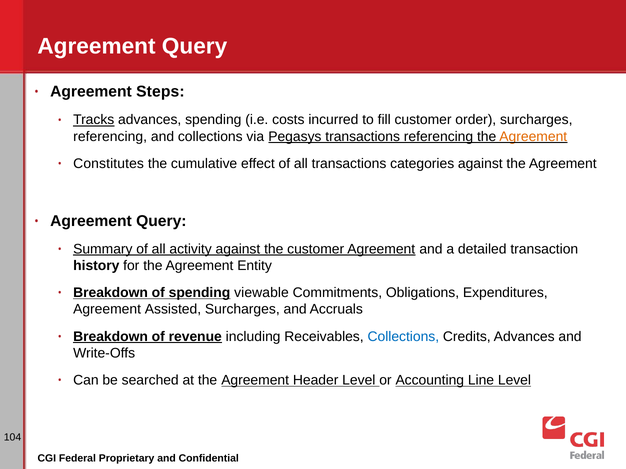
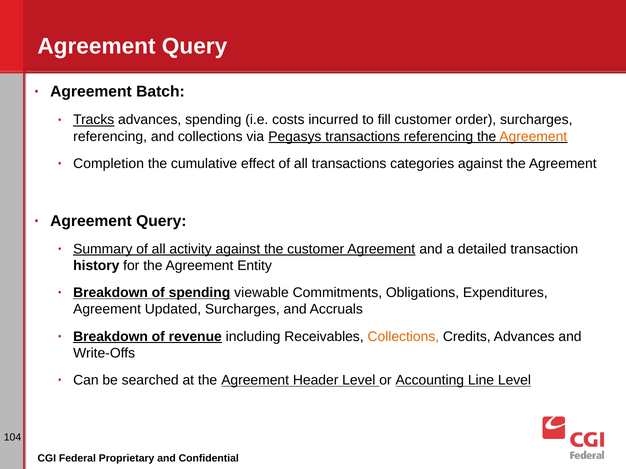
Steps: Steps -> Batch
Constitutes: Constitutes -> Completion
Assisted: Assisted -> Updated
Collections at (403, 337) colour: blue -> orange
